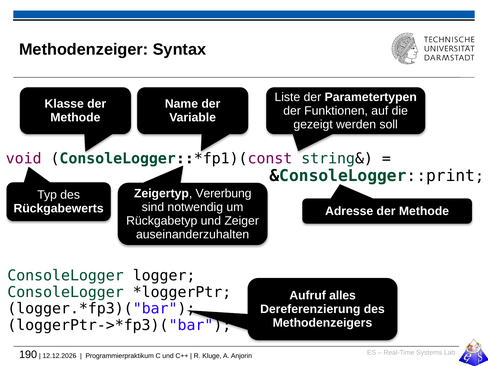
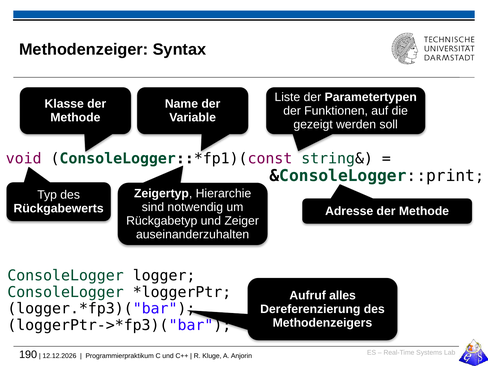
Vererbung: Vererbung -> Hierarchie
